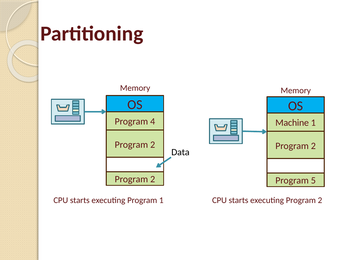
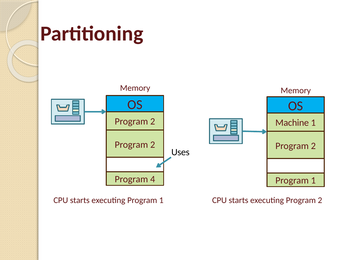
4 at (153, 122): 4 -> 2
Data: Data -> Uses
2 at (153, 179): 2 -> 4
5 at (313, 181): 5 -> 1
